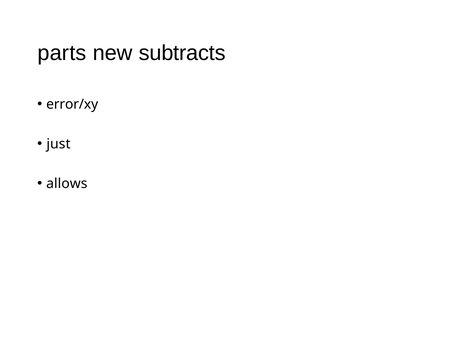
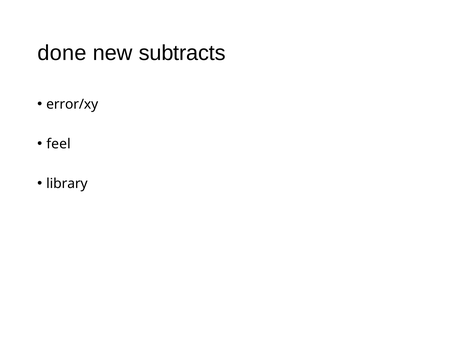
parts: parts -> done
just: just -> feel
allows: allows -> library
